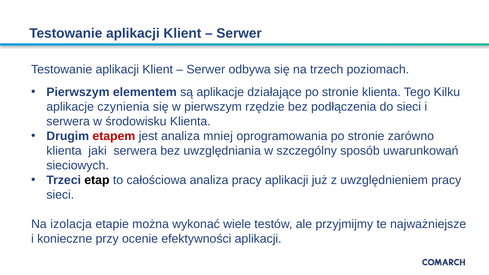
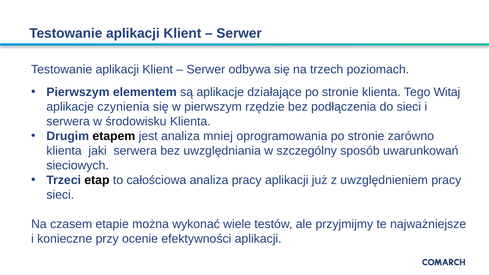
Kilku: Kilku -> Witaj
etapem colour: red -> black
izolacja: izolacja -> czasem
